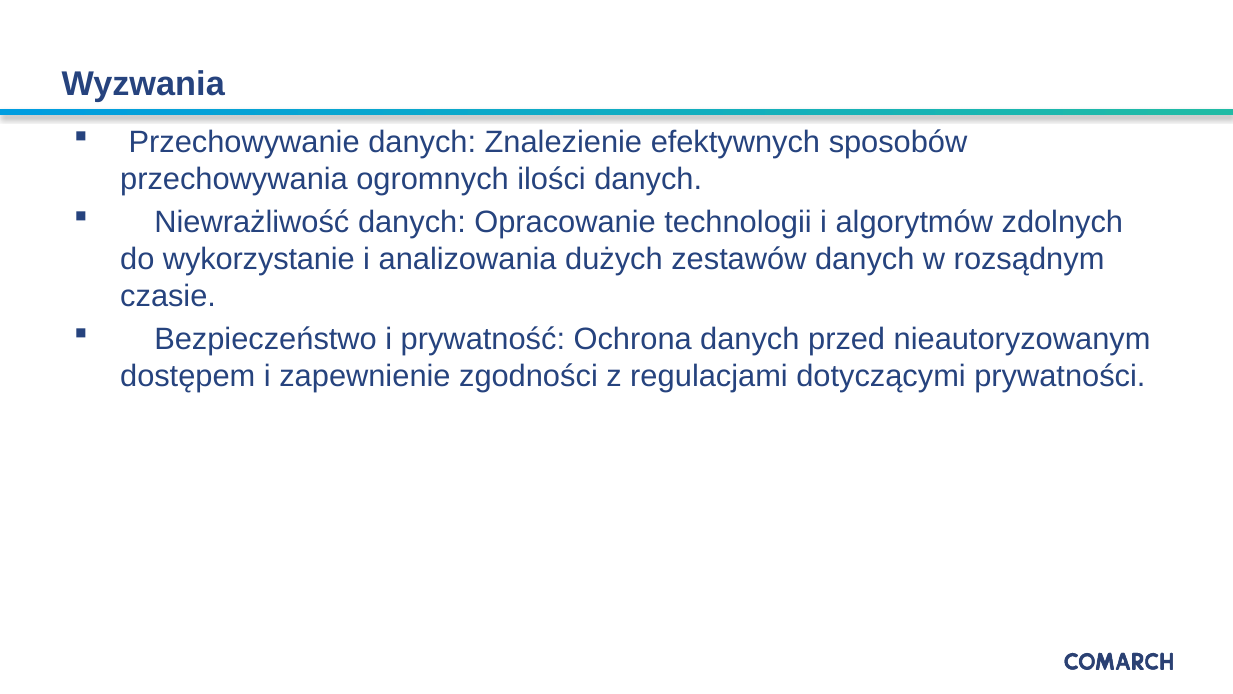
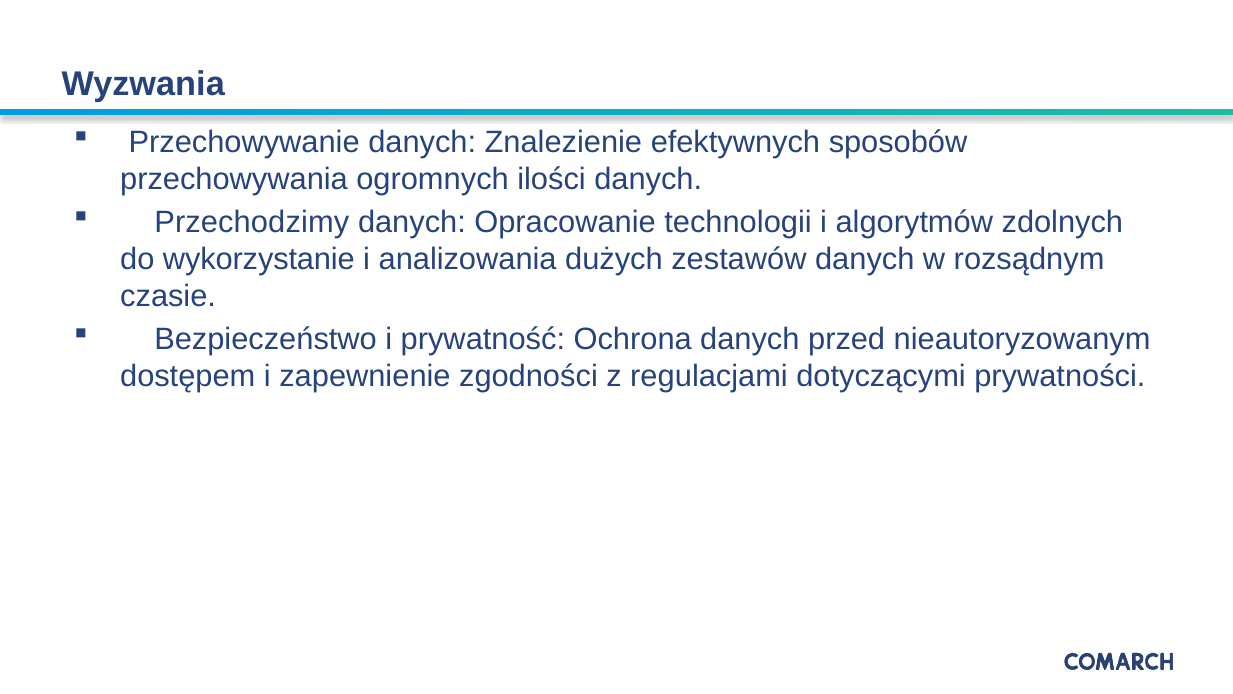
Niewrażliwość: Niewrażliwość -> Przechodzimy
